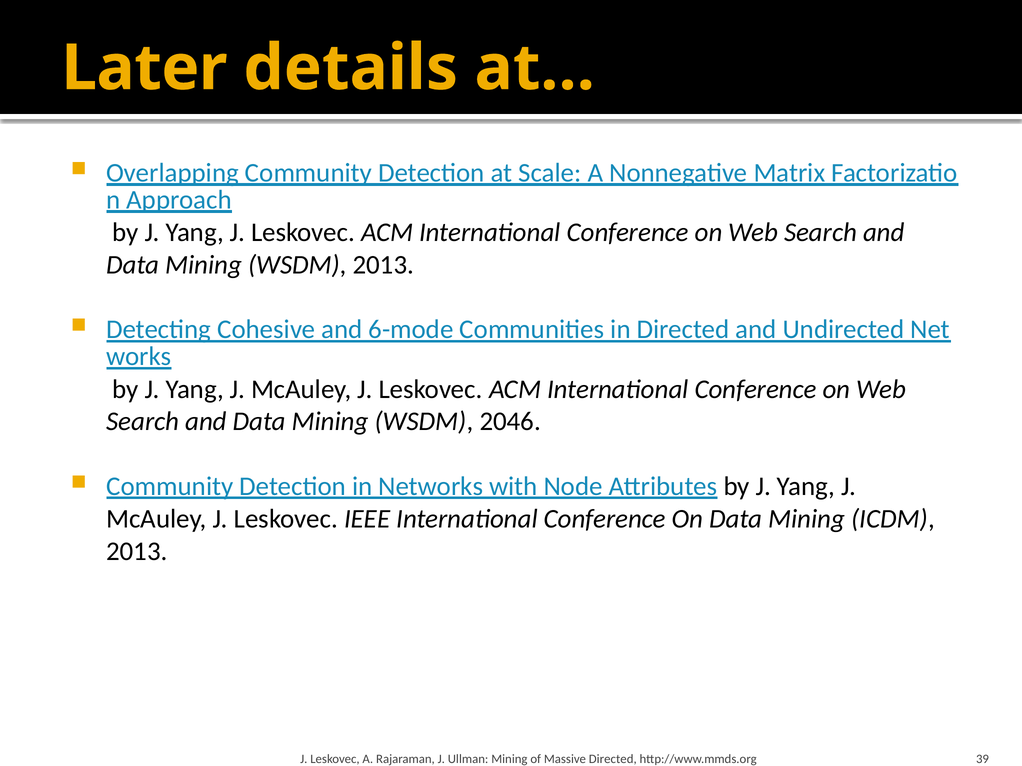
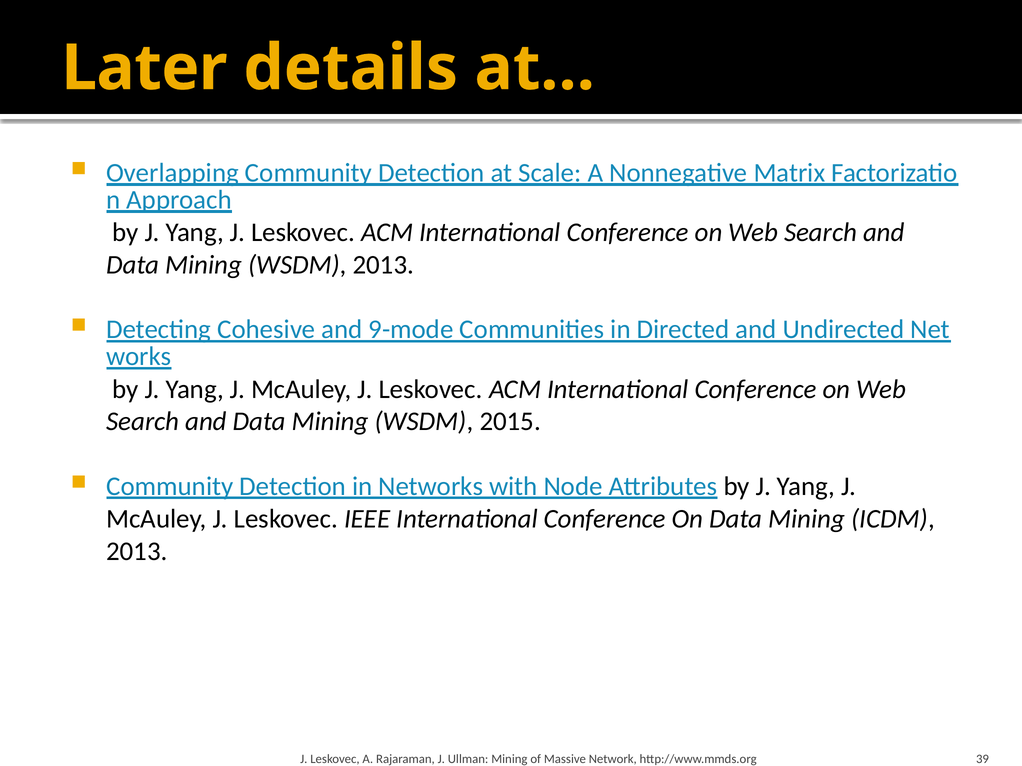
6-mode: 6-mode -> 9-mode
2046: 2046 -> 2015
Massive Directed: Directed -> Network
